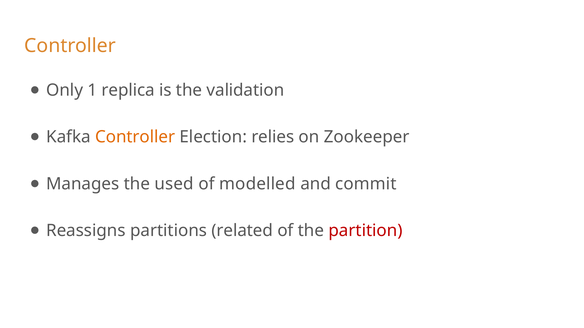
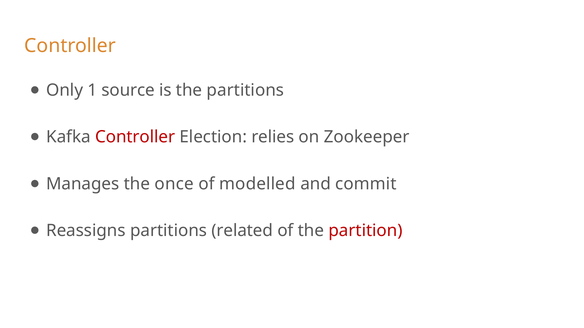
replica: replica -> source
the validation: validation -> partitions
Controller at (135, 137) colour: orange -> red
used: used -> once
